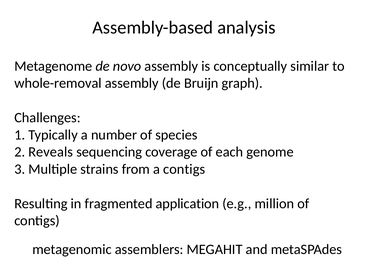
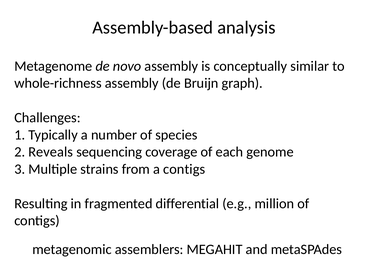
whole-removal: whole-removal -> whole-richness
application: application -> differential
